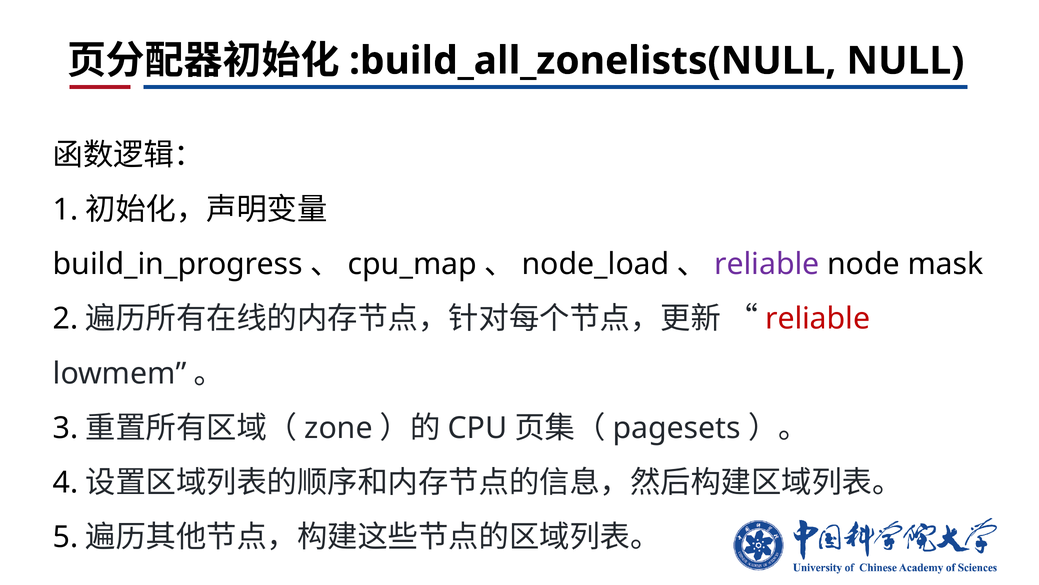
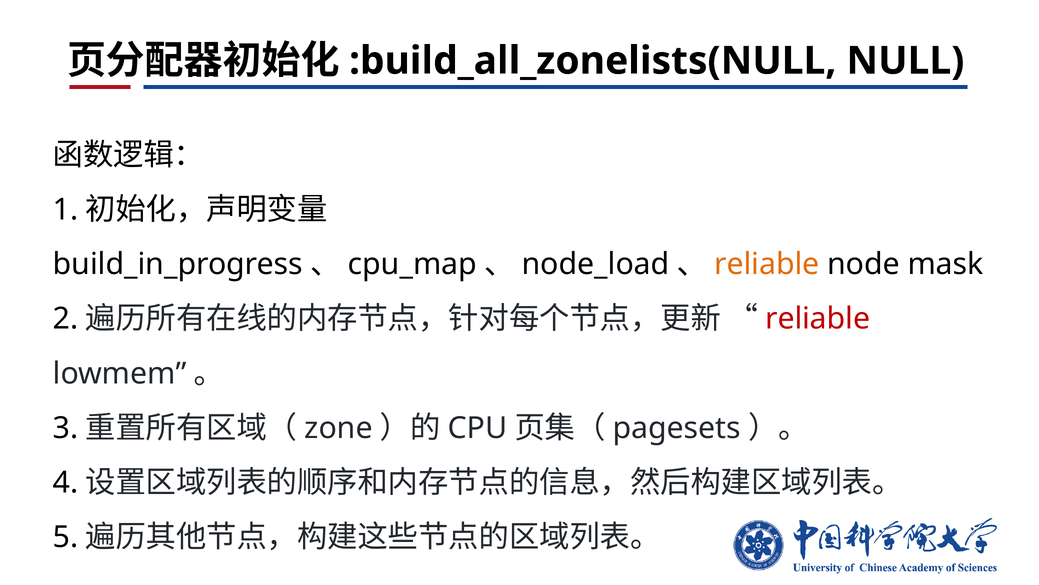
reliable at (767, 264) colour: purple -> orange
